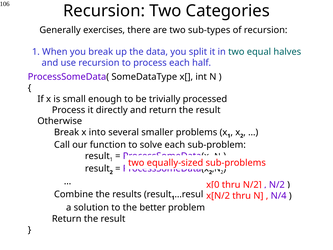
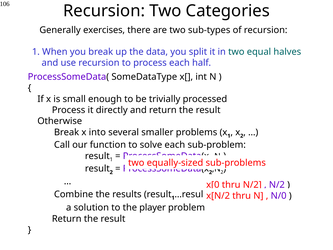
N/4: N/4 -> N/0
better: better -> player
